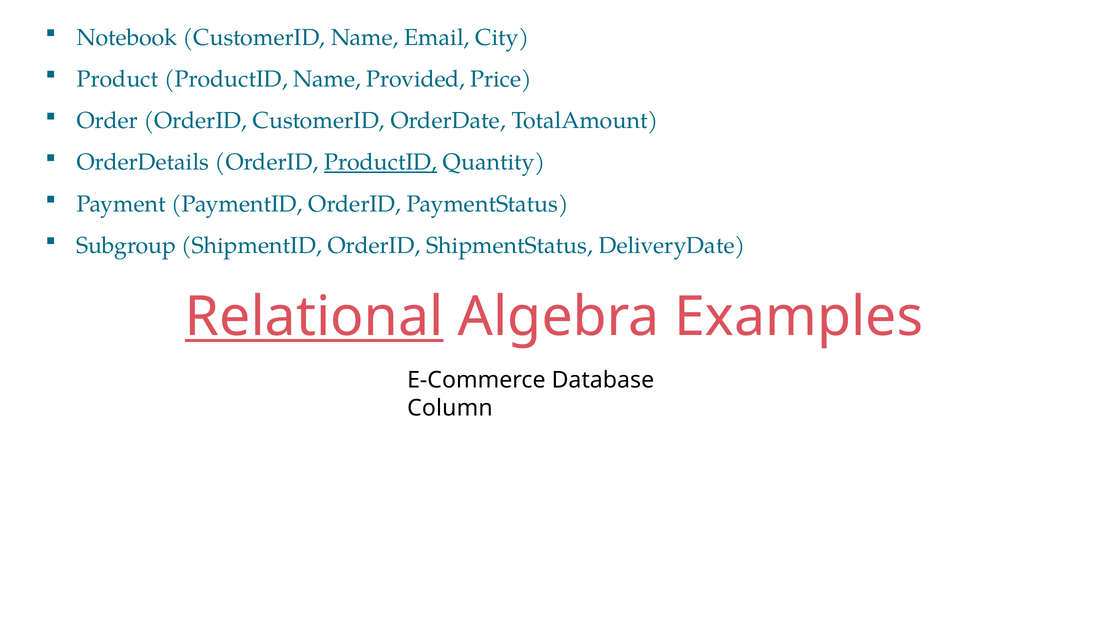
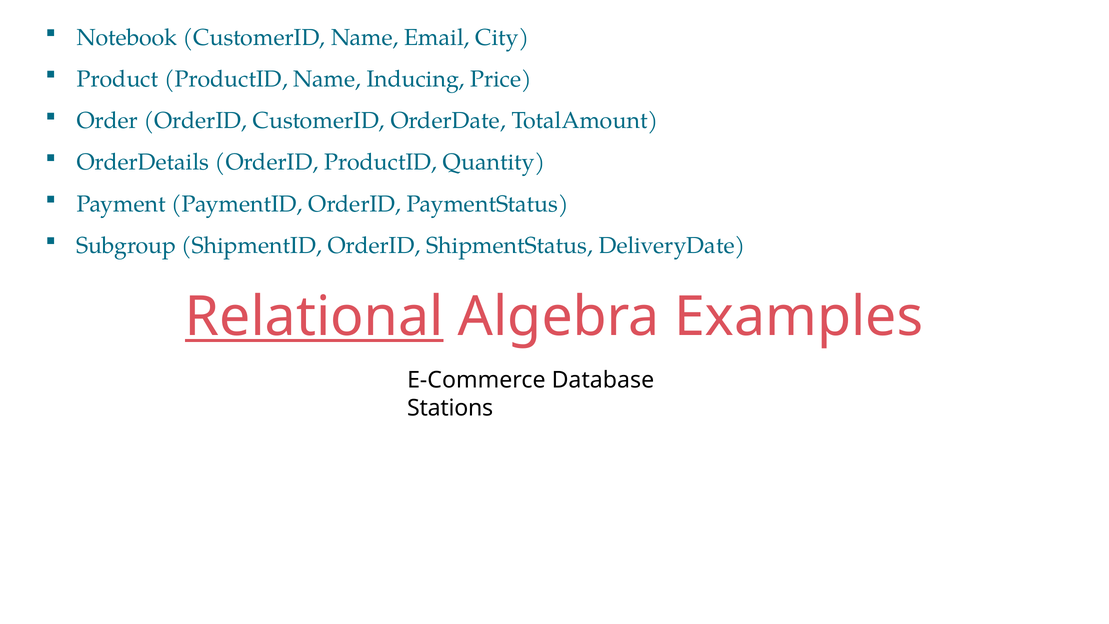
Provided: Provided -> Inducing
ProductID at (381, 162) underline: present -> none
Column: Column -> Stations
